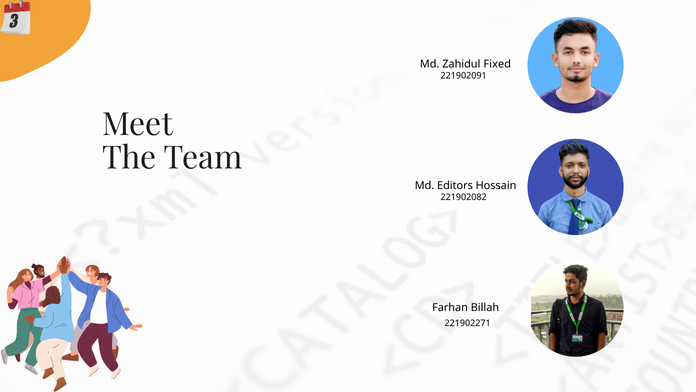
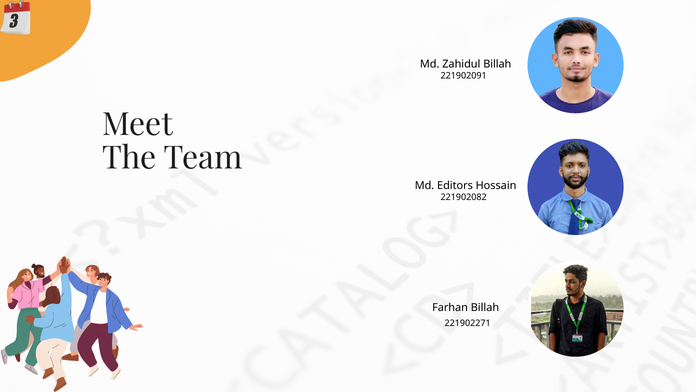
Zahidul Fixed: Fixed -> Billah
